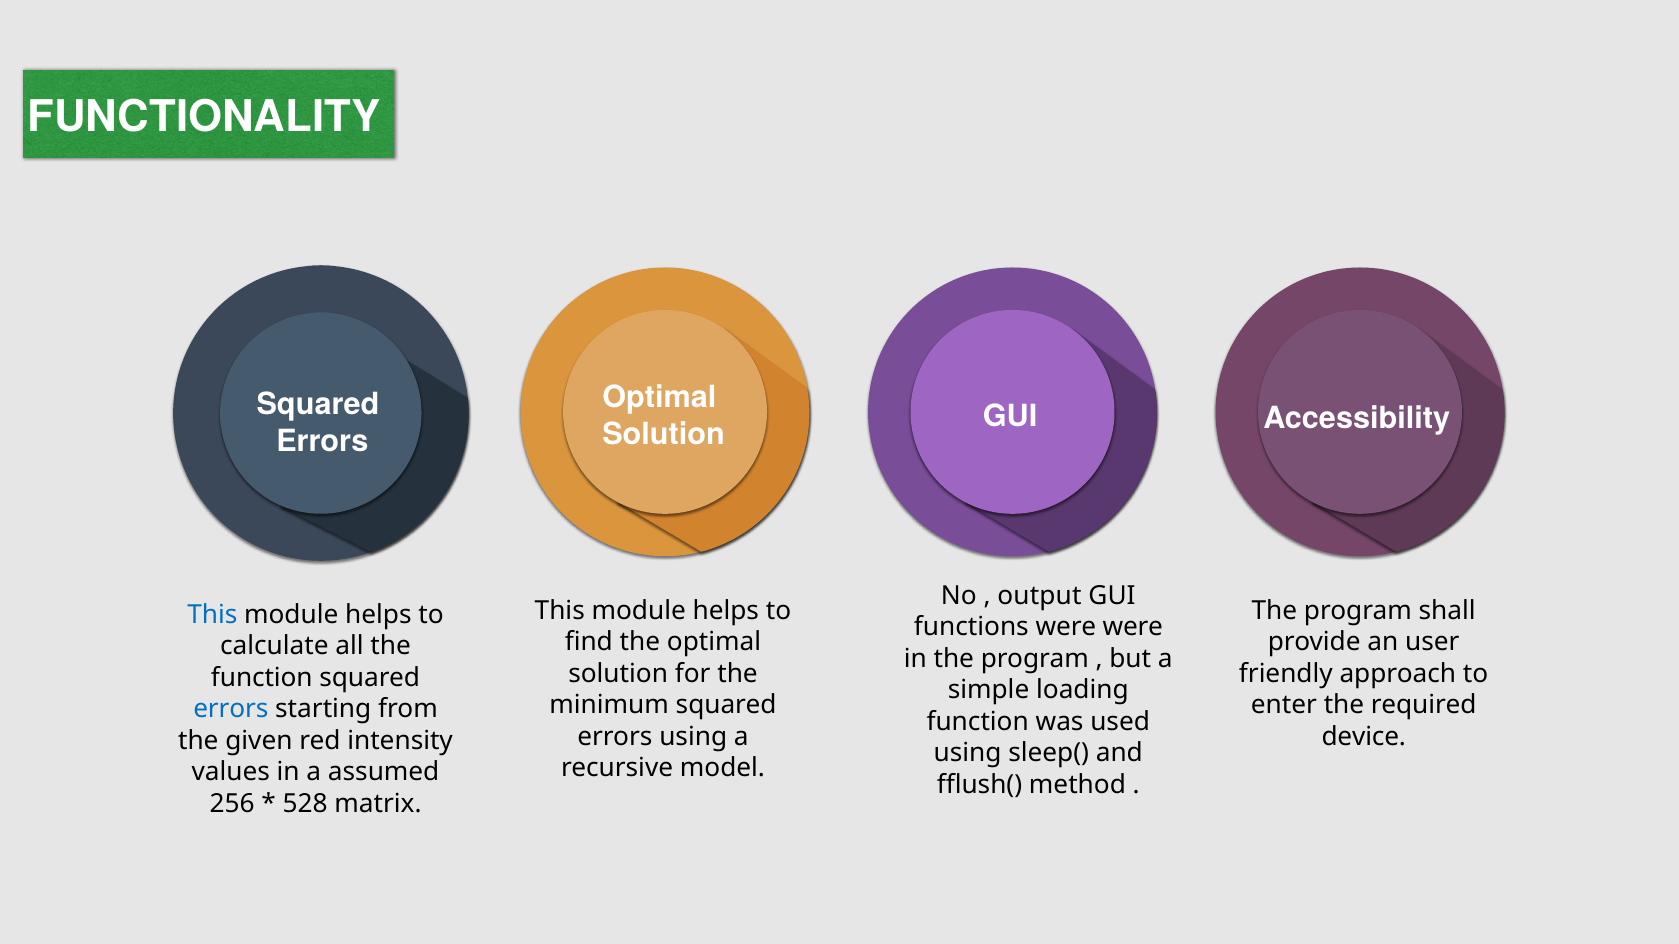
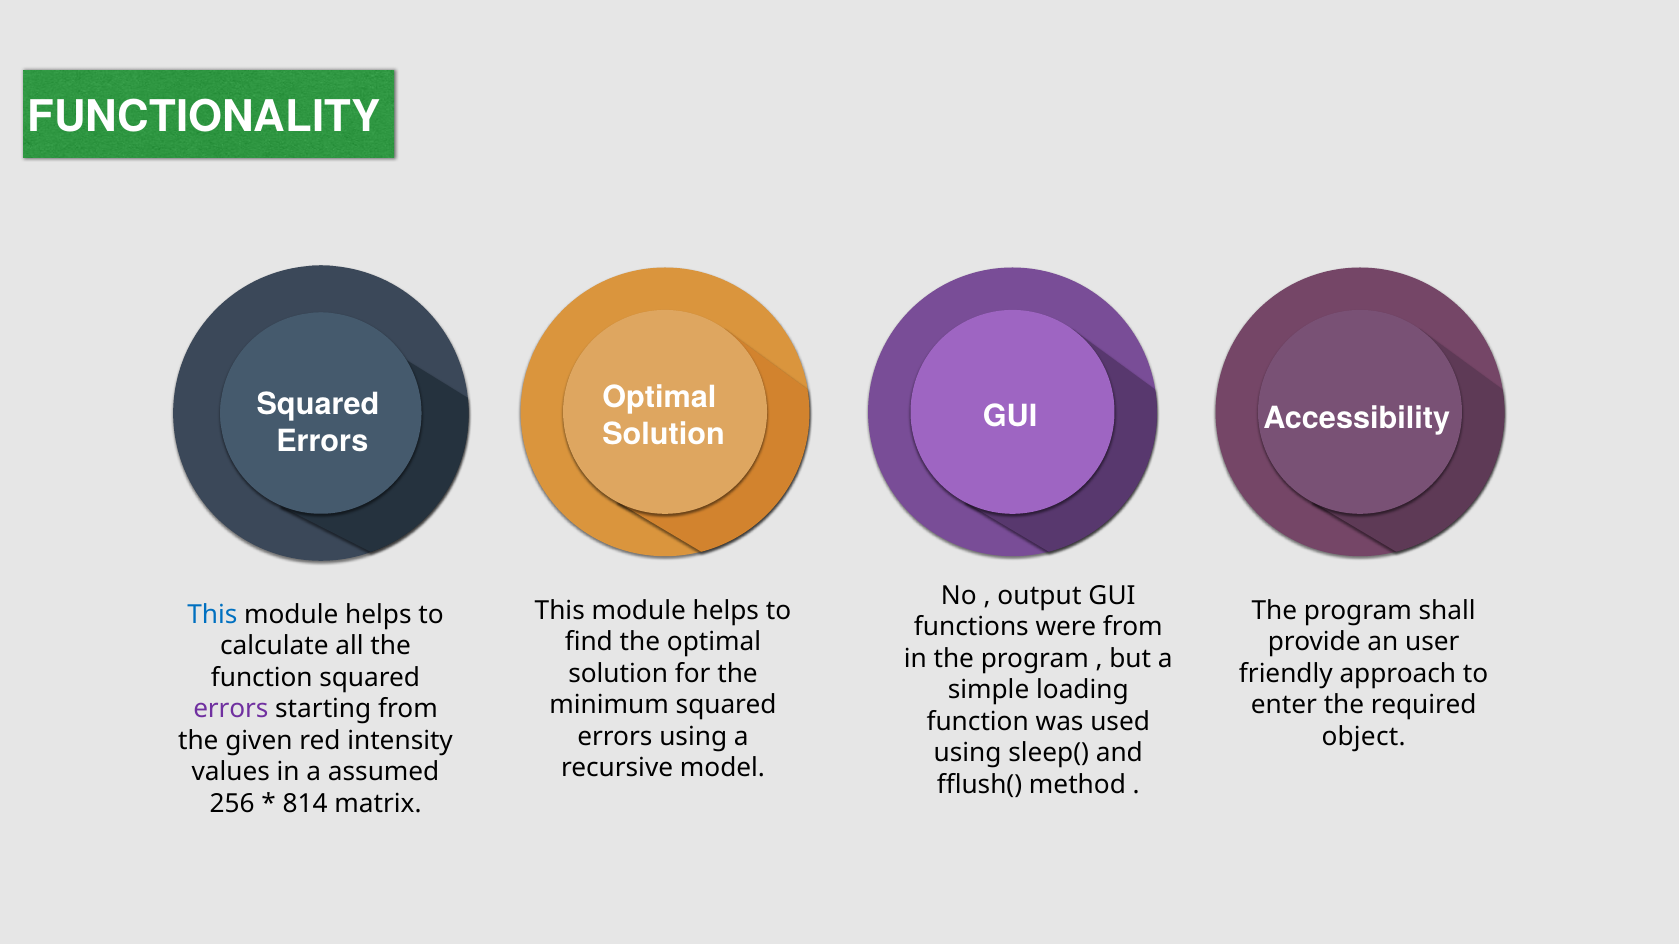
were were: were -> from
errors at (231, 709) colour: blue -> purple
device: device -> object
528: 528 -> 814
